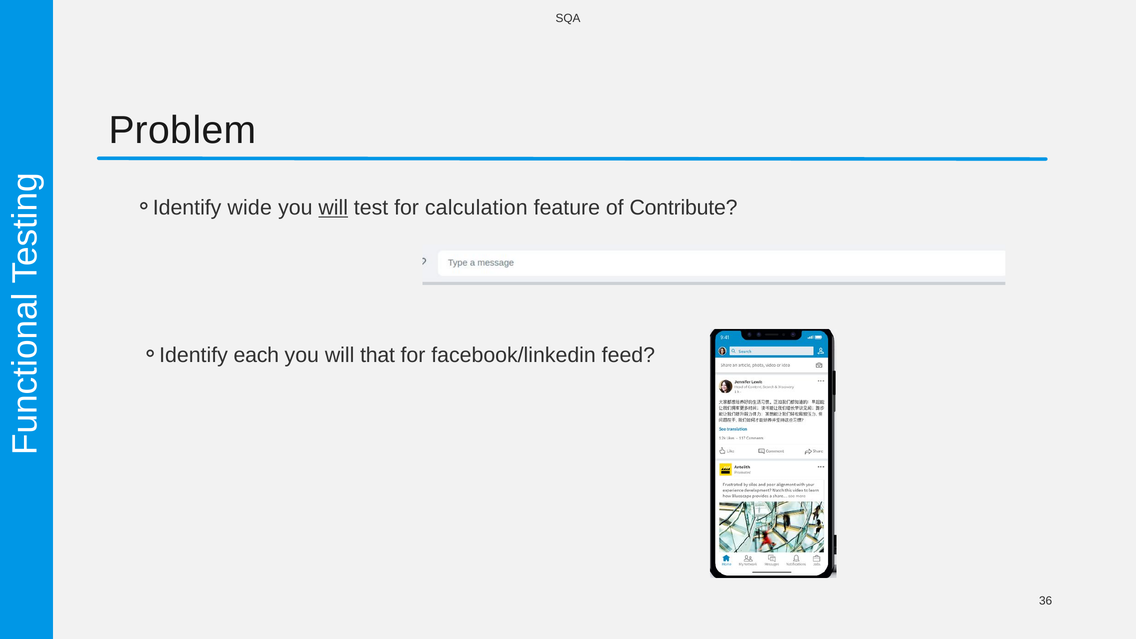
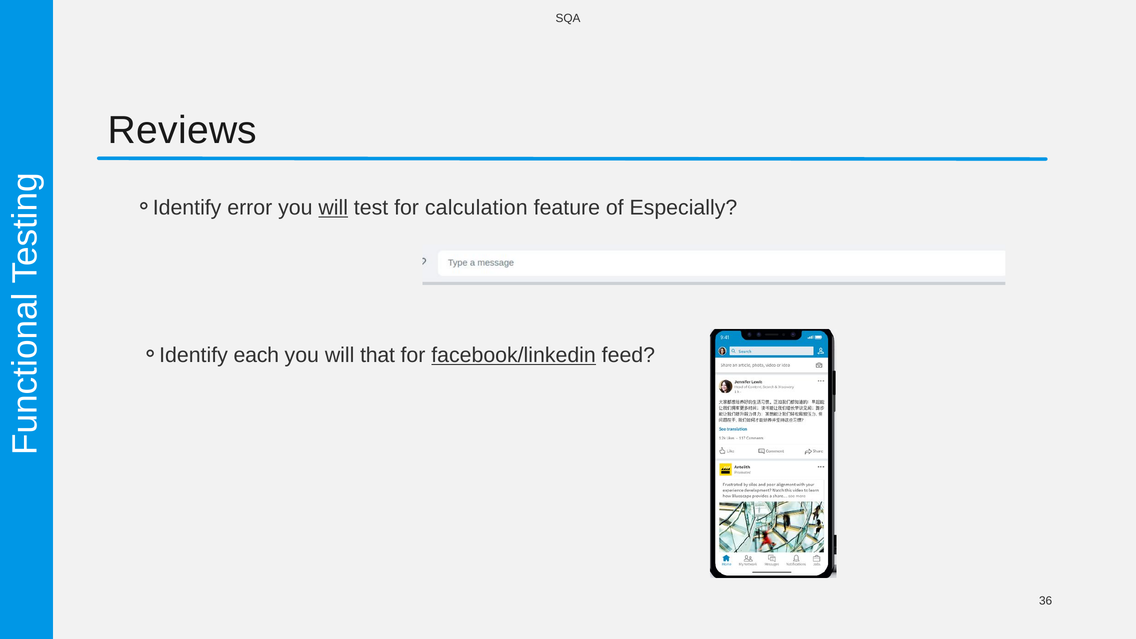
Problem: Problem -> Reviews
wide: wide -> error
Contribute: Contribute -> Especially
facebook/linkedin underline: none -> present
